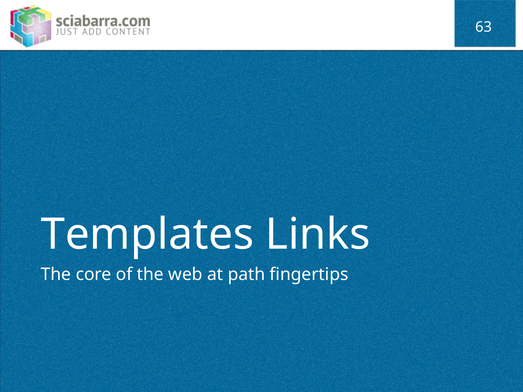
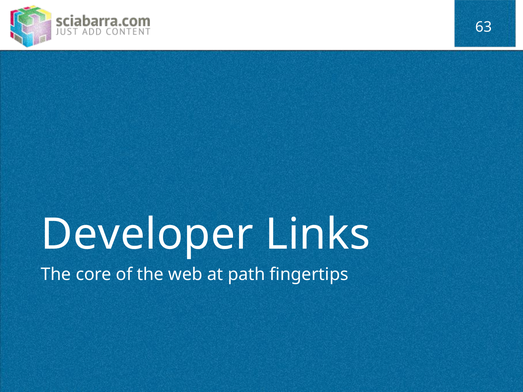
Templates: Templates -> Developer
